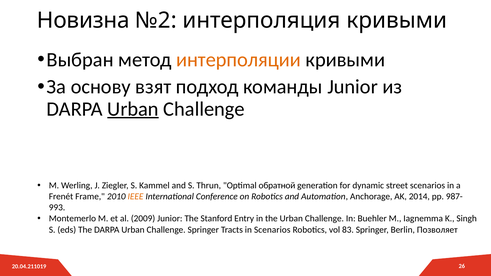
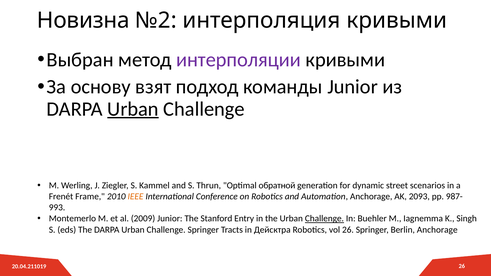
интерполяции colour: orange -> purple
2014: 2014 -> 2093
Challenge at (324, 219) underline: none -> present
in Scenarios: Scenarios -> Дейсктра
vol 83: 83 -> 26
Berlin Позволяет: Позволяет -> Anchorage
